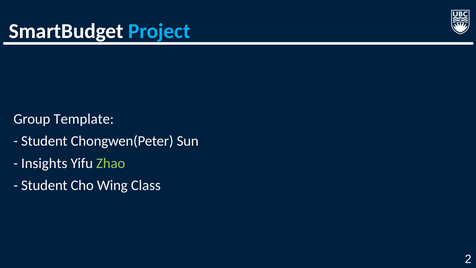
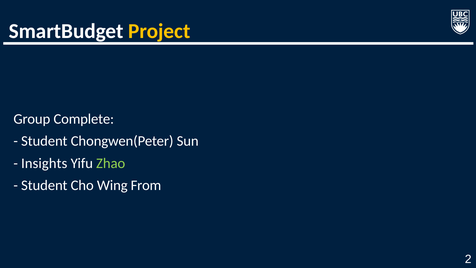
Project colour: light blue -> yellow
Template: Template -> Complete
Class: Class -> From
